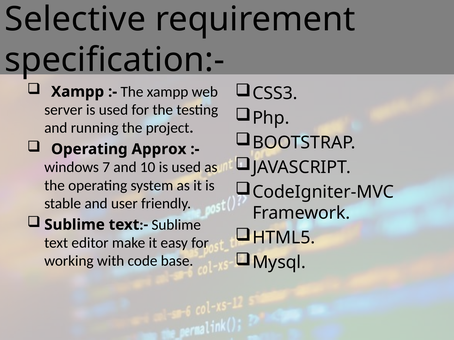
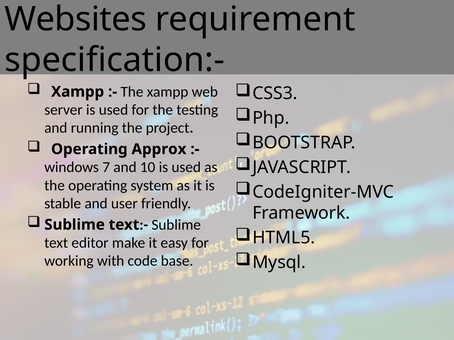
Selective: Selective -> Websites
